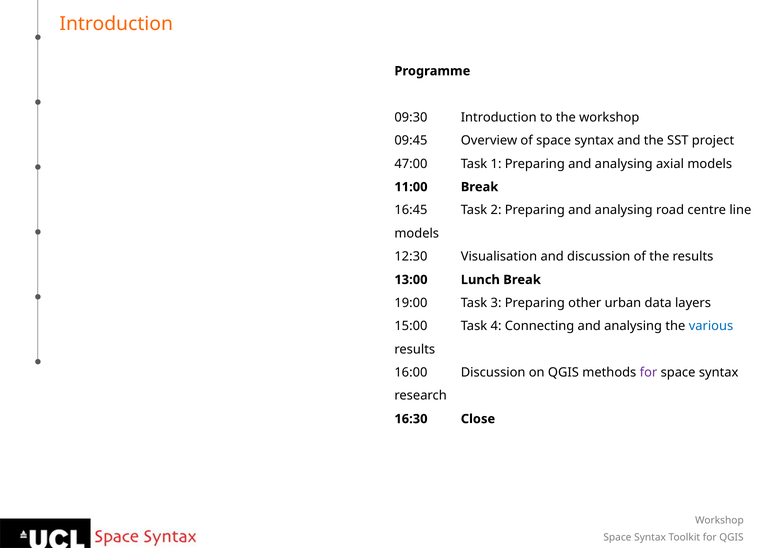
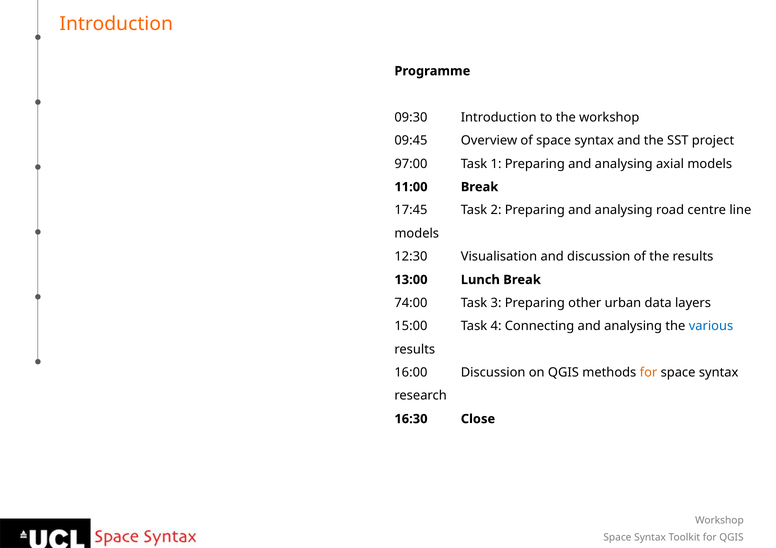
47:00: 47:00 -> 97:00
16:45: 16:45 -> 17:45
19:00: 19:00 -> 74:00
for at (648, 373) colour: purple -> orange
